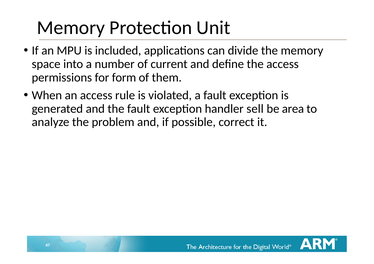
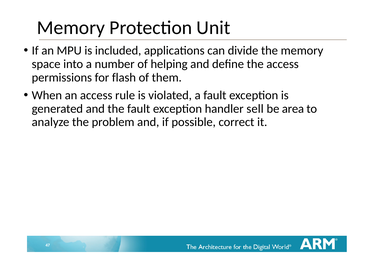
current: current -> helping
form: form -> flash
